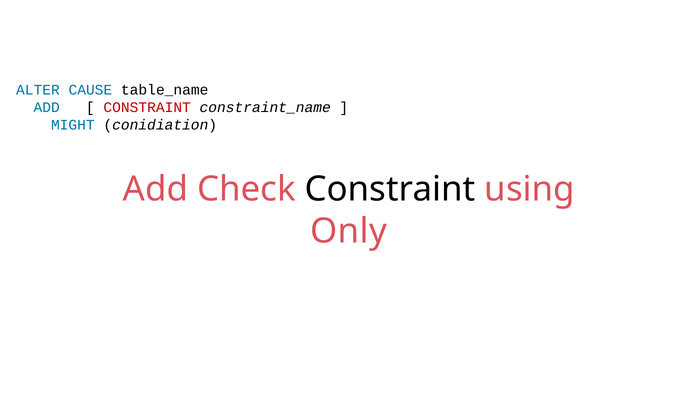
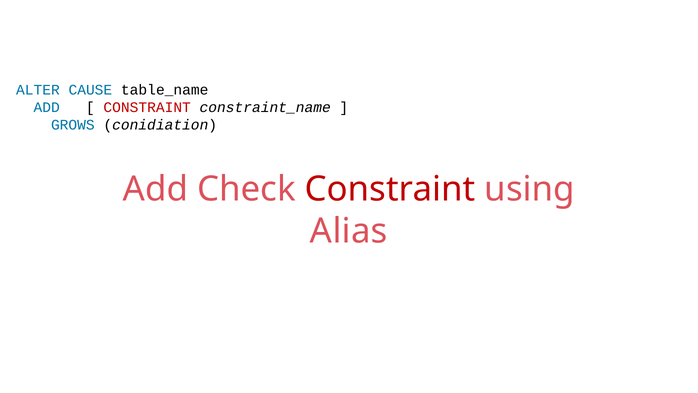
MIGHT: MIGHT -> GROWS
Constraint at (390, 189) colour: black -> red
Only: Only -> Alias
